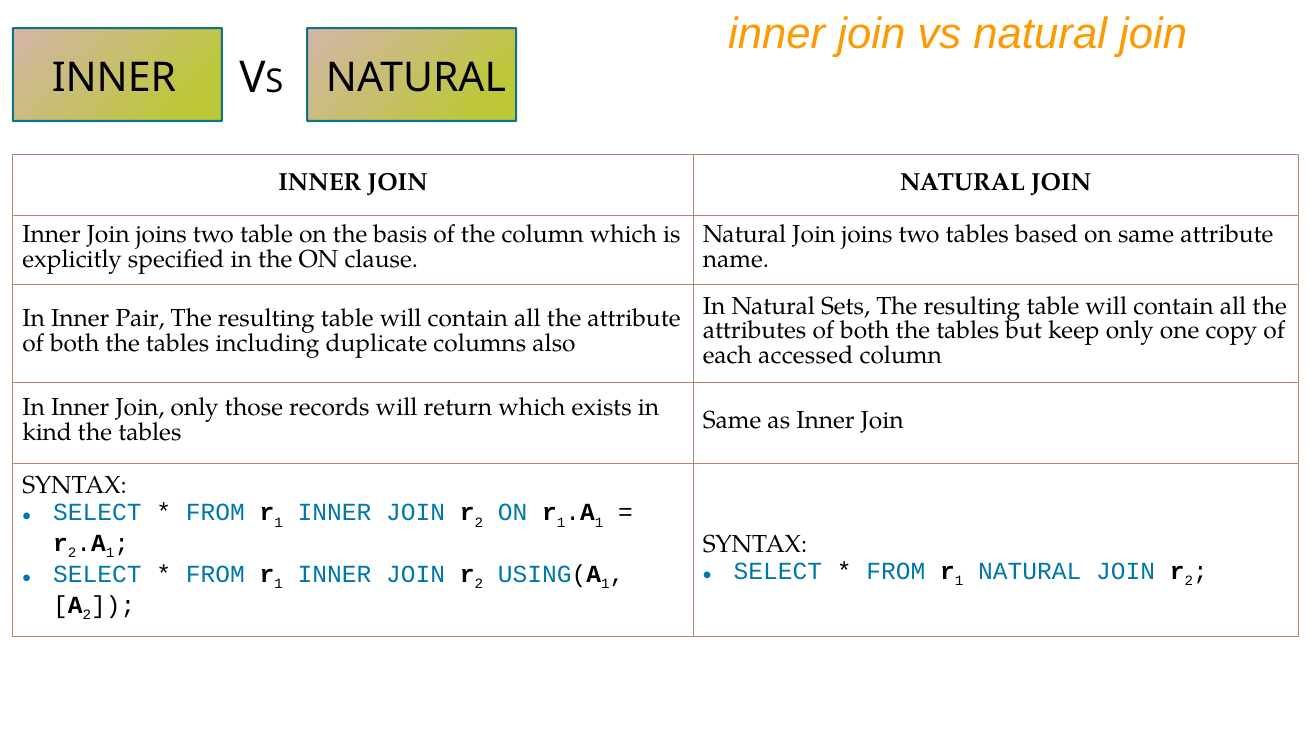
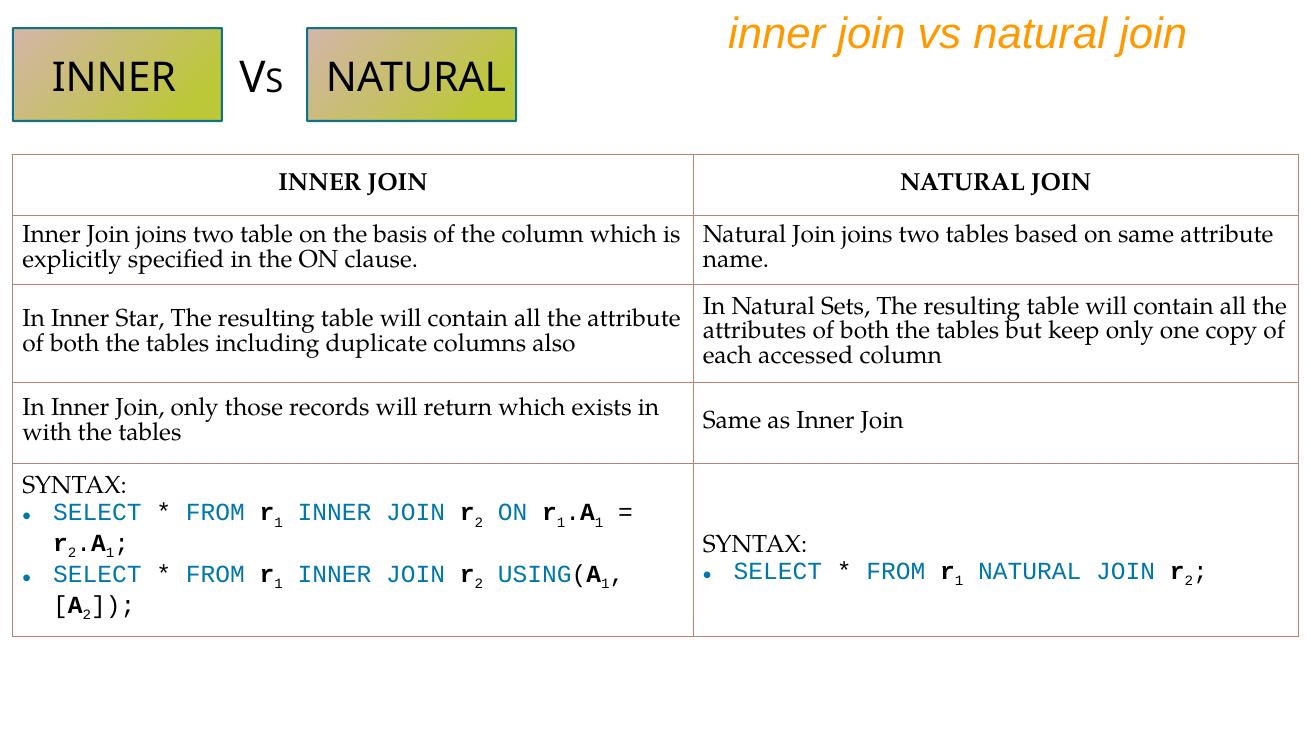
Pair: Pair -> Star
kind: kind -> with
